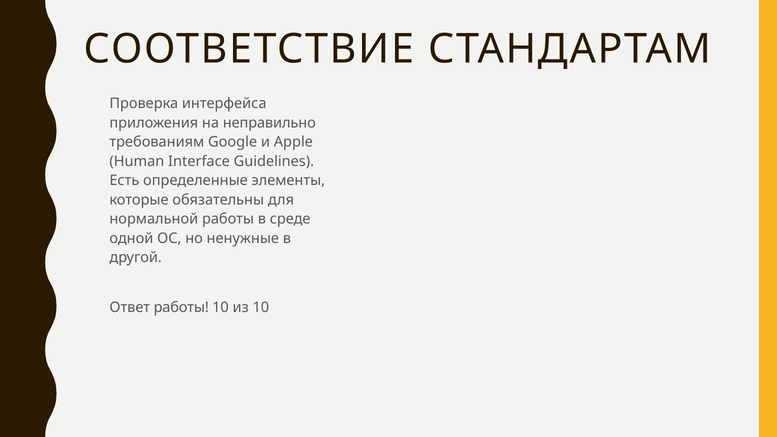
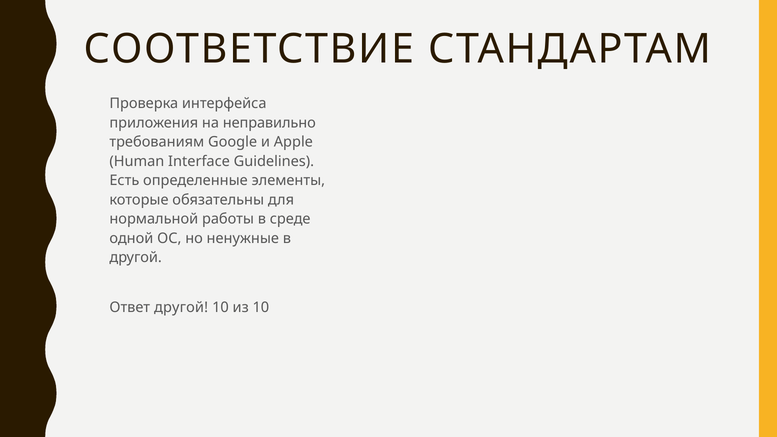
Ответ работы: работы -> другой
